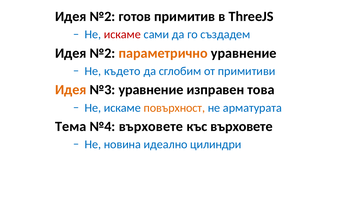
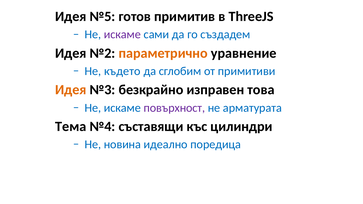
№2 at (102, 17): №2 -> №5
искаме at (122, 35) colour: red -> purple
№3 уравнение: уравнение -> безкрайно
повърхност colour: orange -> purple
№4 върховете: върховете -> съставящи
къс върховете: върховете -> цилиндри
цилиндри: цилиндри -> поредица
